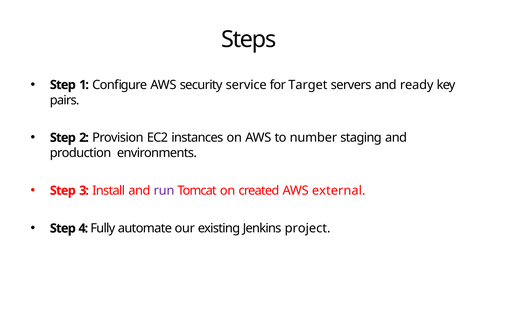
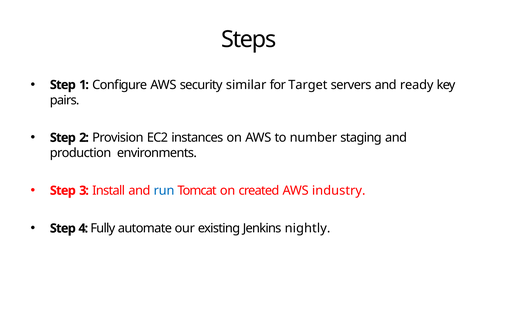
service: service -> similar
run colour: purple -> blue
external: external -> industry
project: project -> nightly
